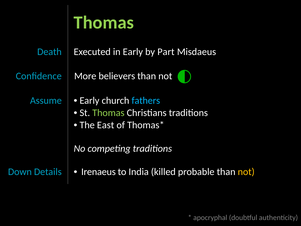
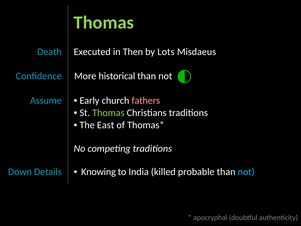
in Early: Early -> Then
Part: Part -> Lots
believers: believers -> historical
fathers colour: light blue -> pink
Irenaeus: Irenaeus -> Knowing
not at (246, 172) colour: yellow -> light blue
